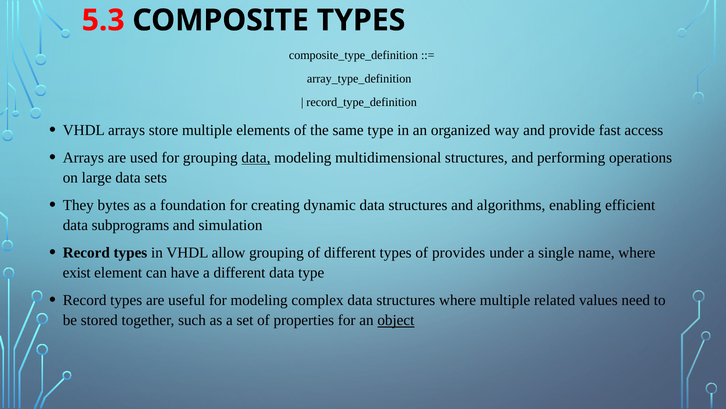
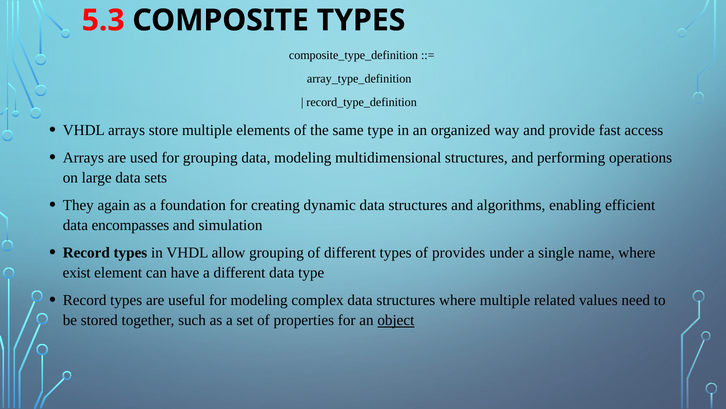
data at (256, 157) underline: present -> none
bytes: bytes -> again
subprograms: subprograms -> encompasses
